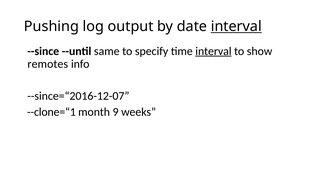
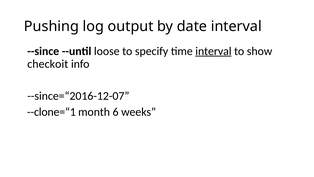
interval at (236, 26) underline: present -> none
same: same -> loose
remotes: remotes -> checkoit
9: 9 -> 6
